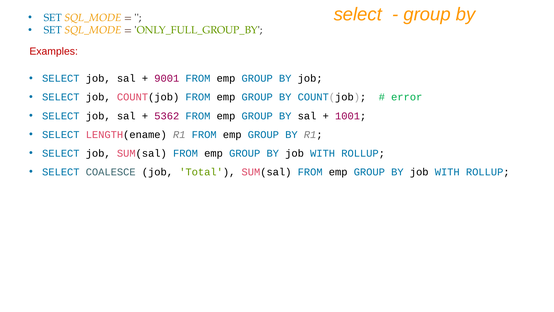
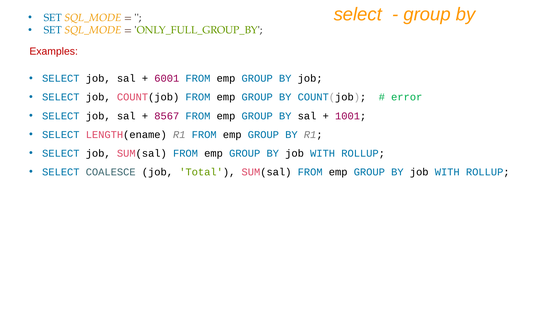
9001: 9001 -> 6001
5362: 5362 -> 8567
